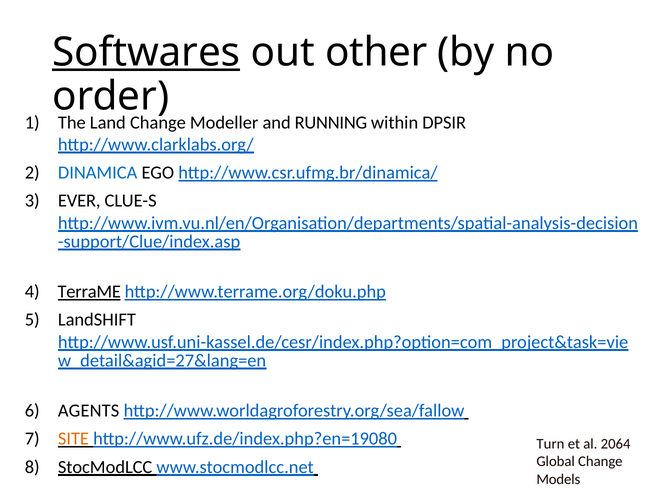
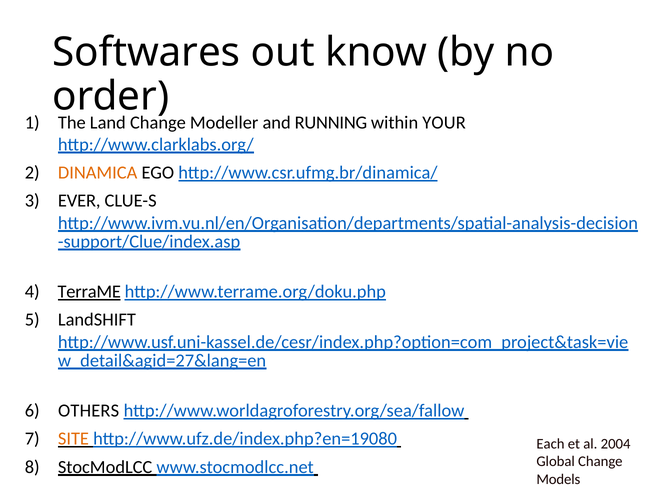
Softwares underline: present -> none
other: other -> know
DPSIR: DPSIR -> YOUR
DINAMICA colour: blue -> orange
AGENTS: AGENTS -> OTHERS
Turn: Turn -> Each
2064: 2064 -> 2004
